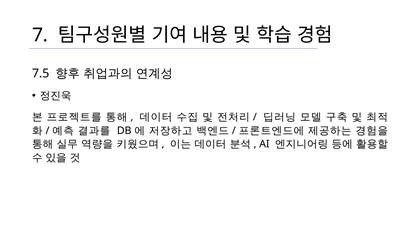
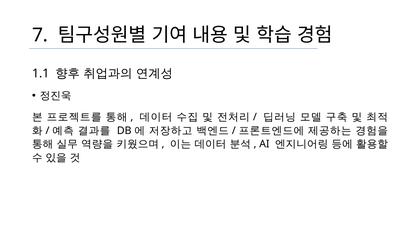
7.5: 7.5 -> 1.1
